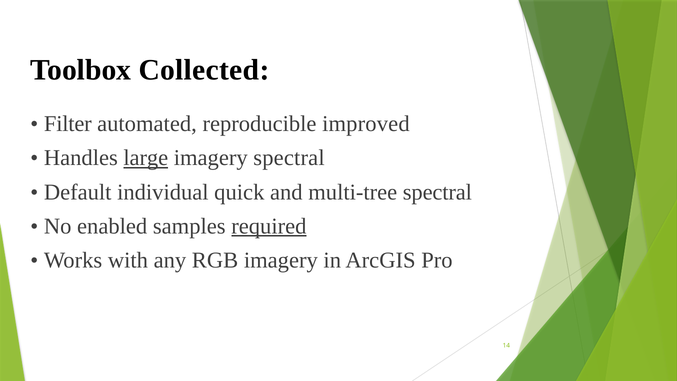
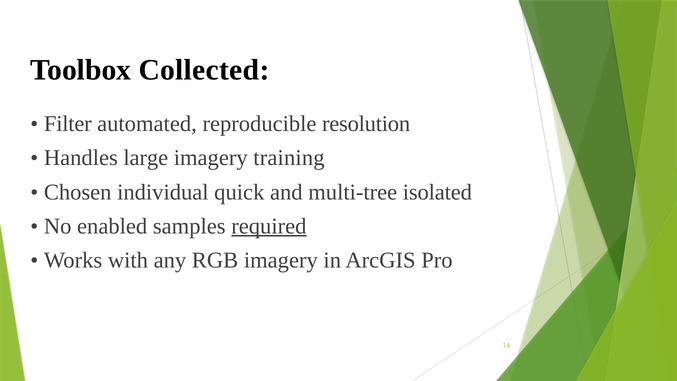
improved: improved -> resolution
large underline: present -> none
imagery spectral: spectral -> training
Default: Default -> Chosen
multi-tree spectral: spectral -> isolated
